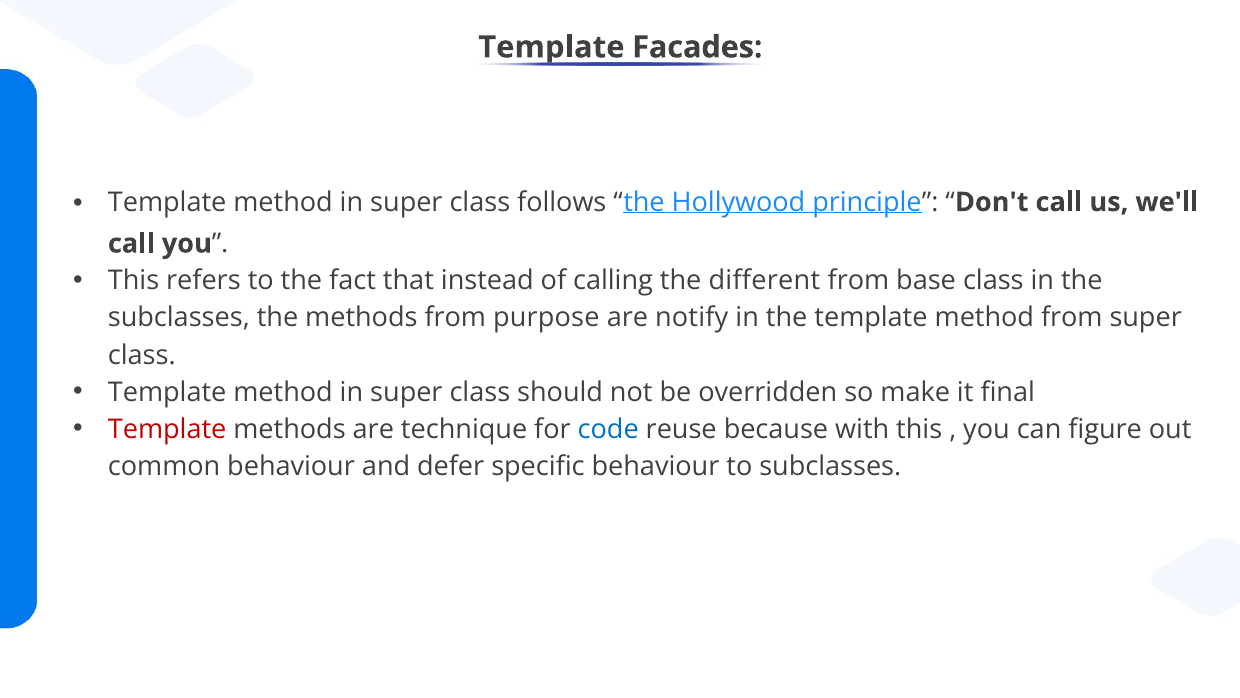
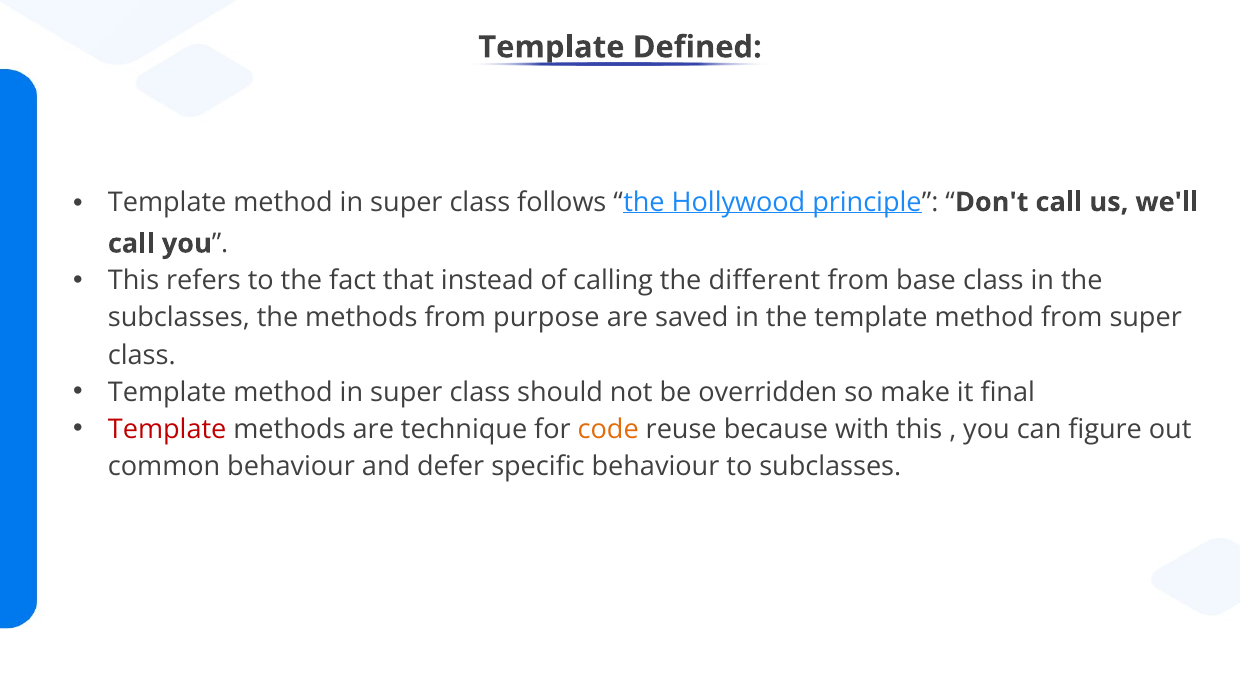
Facades: Facades -> Defined
notify: notify -> saved
code colour: blue -> orange
